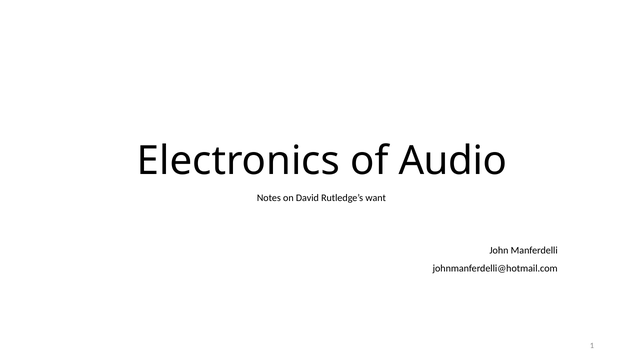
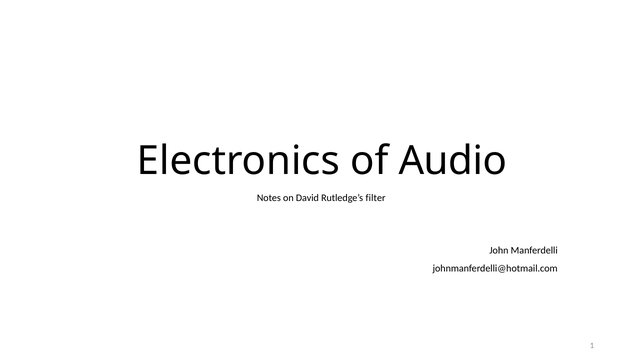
want: want -> filter
